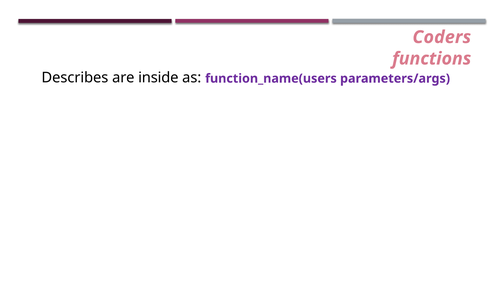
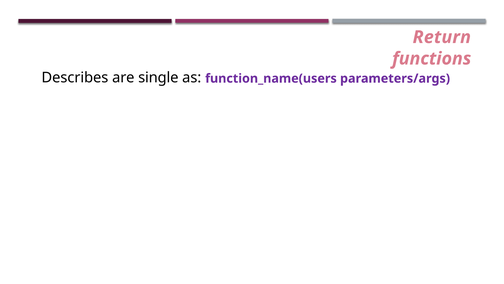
Coders: Coders -> Return
inside: inside -> single
